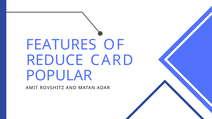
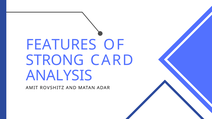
REDUCE: REDUCE -> STRONG
POPULAR: POPULAR -> ANALYSIS
